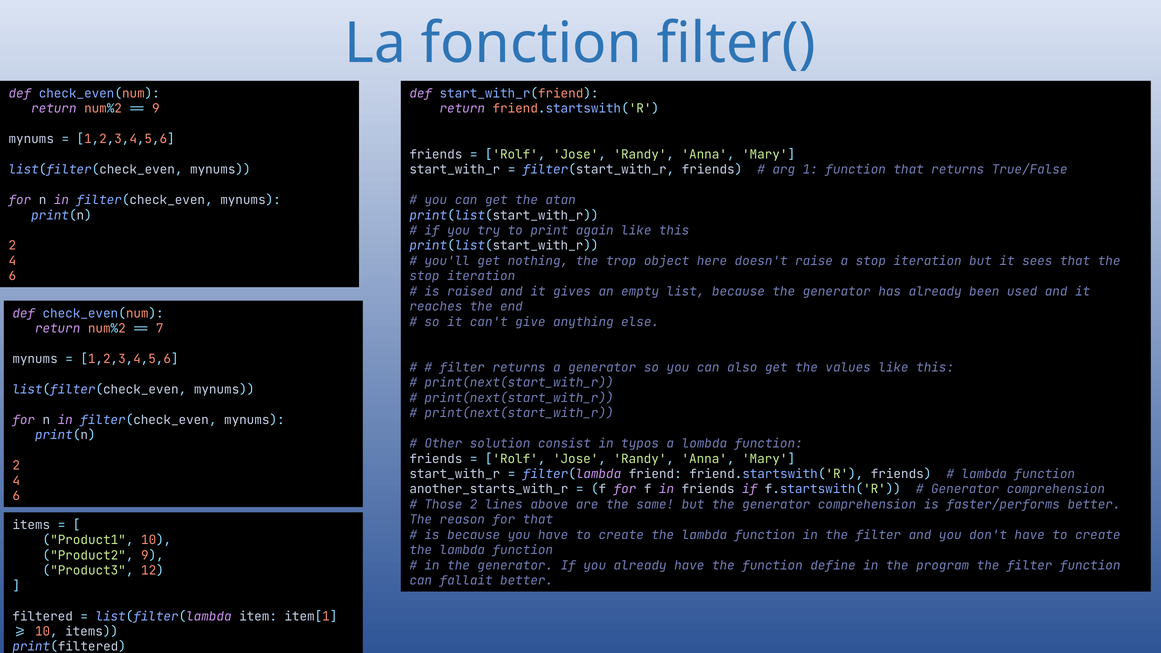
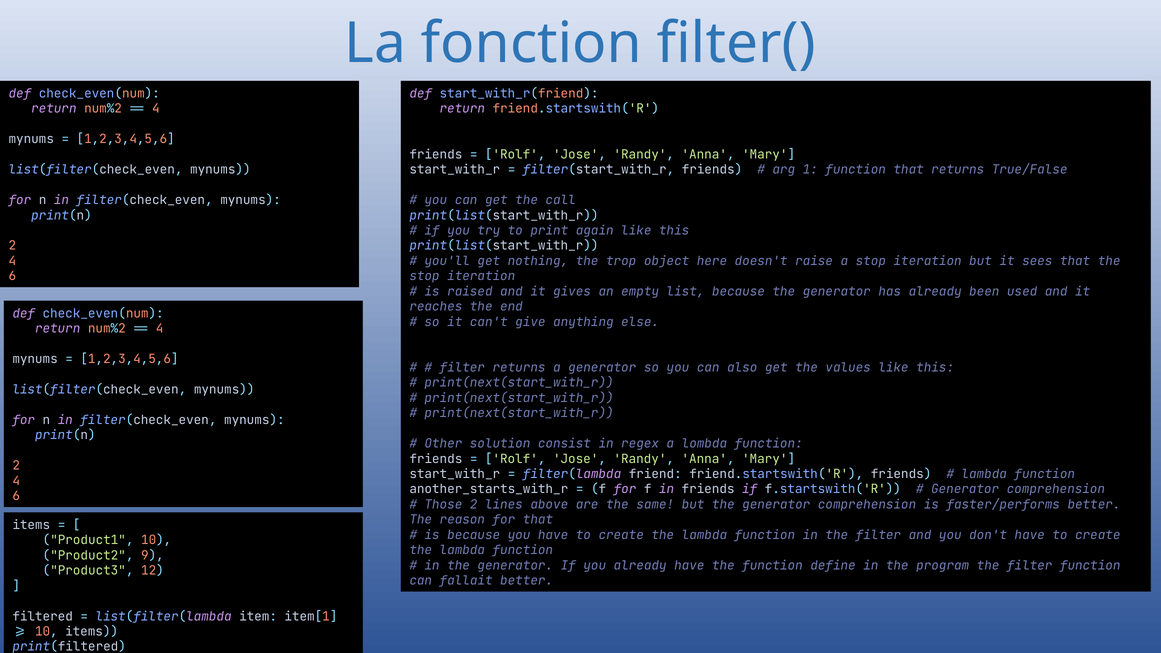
9 at (156, 109): 9 -> 4
atan: atan -> call
7 at (160, 329): 7 -> 4
typos: typos -> regex
